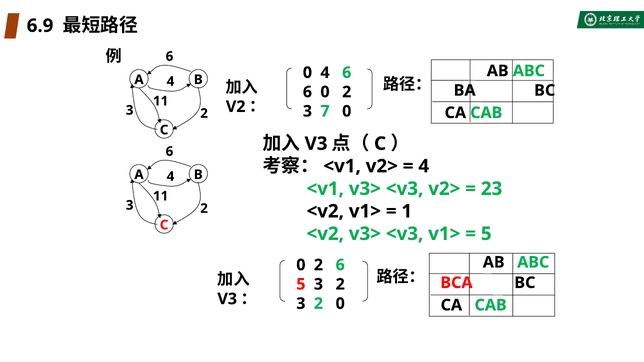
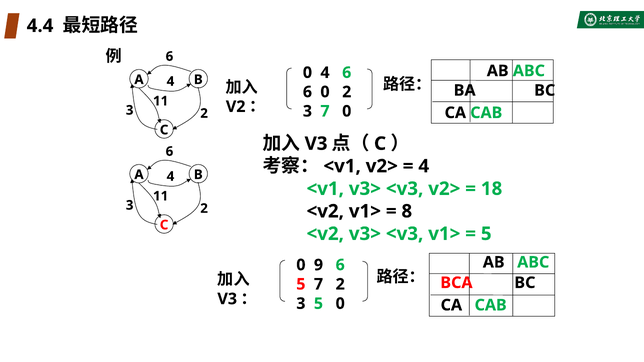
6.9: 6.9 -> 4.4
23: 23 -> 18
1: 1 -> 8
2 at (318, 265): 2 -> 9
5 3: 3 -> 7
2 at (318, 304): 2 -> 5
